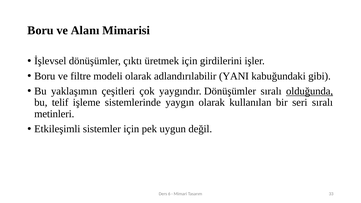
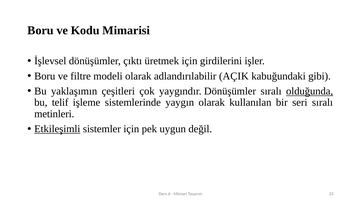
Alanı: Alanı -> Kodu
YANI: YANI -> AÇIK
Etkileşimli underline: none -> present
